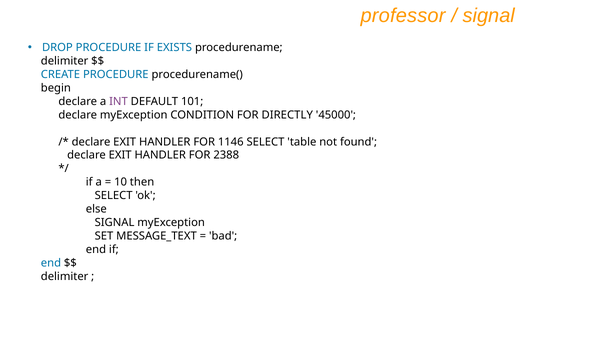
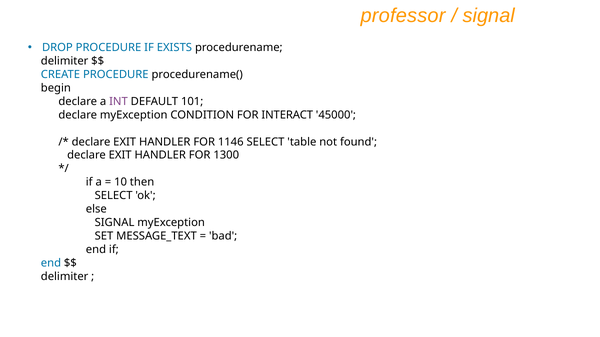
DIRECTLY: DIRECTLY -> INTERACT
2388: 2388 -> 1300
